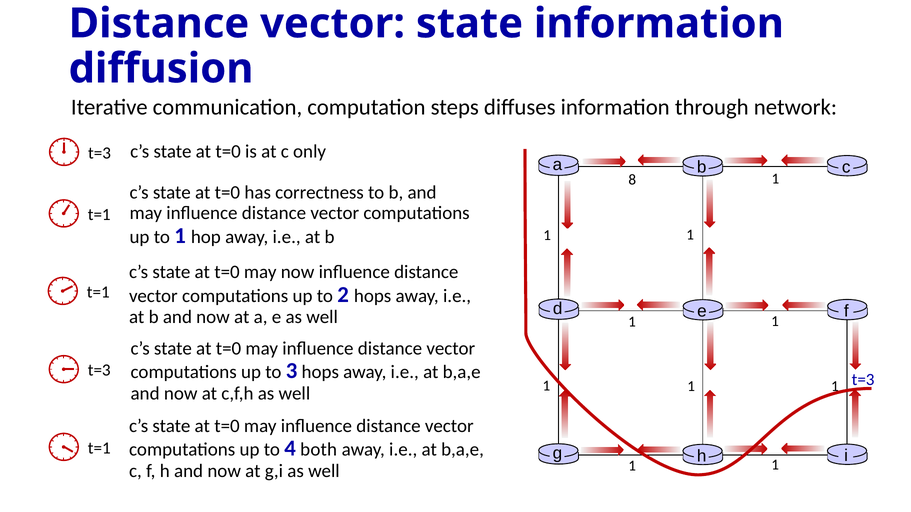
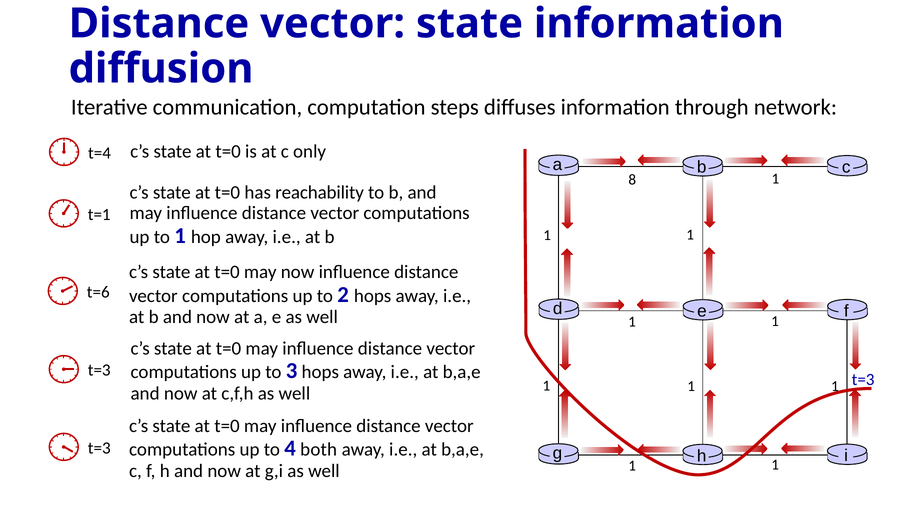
t=3 at (99, 153): t=3 -> t=4
correctness: correctness -> reachability
t=1 at (98, 292): t=1 -> t=6
t=1 at (99, 448): t=1 -> t=3
